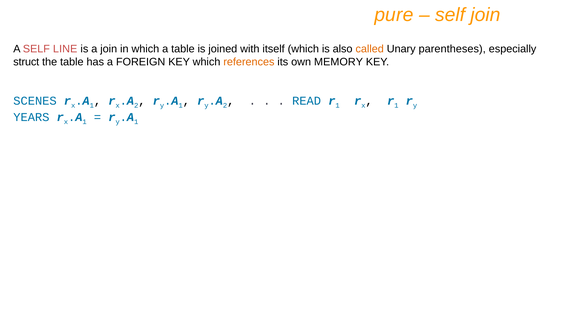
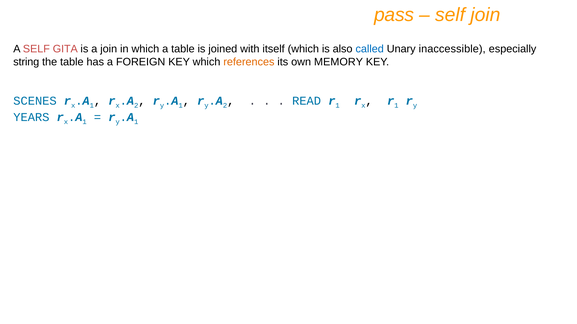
pure: pure -> pass
LINE: LINE -> GITA
called colour: orange -> blue
parentheses: parentheses -> inaccessible
struct: struct -> string
